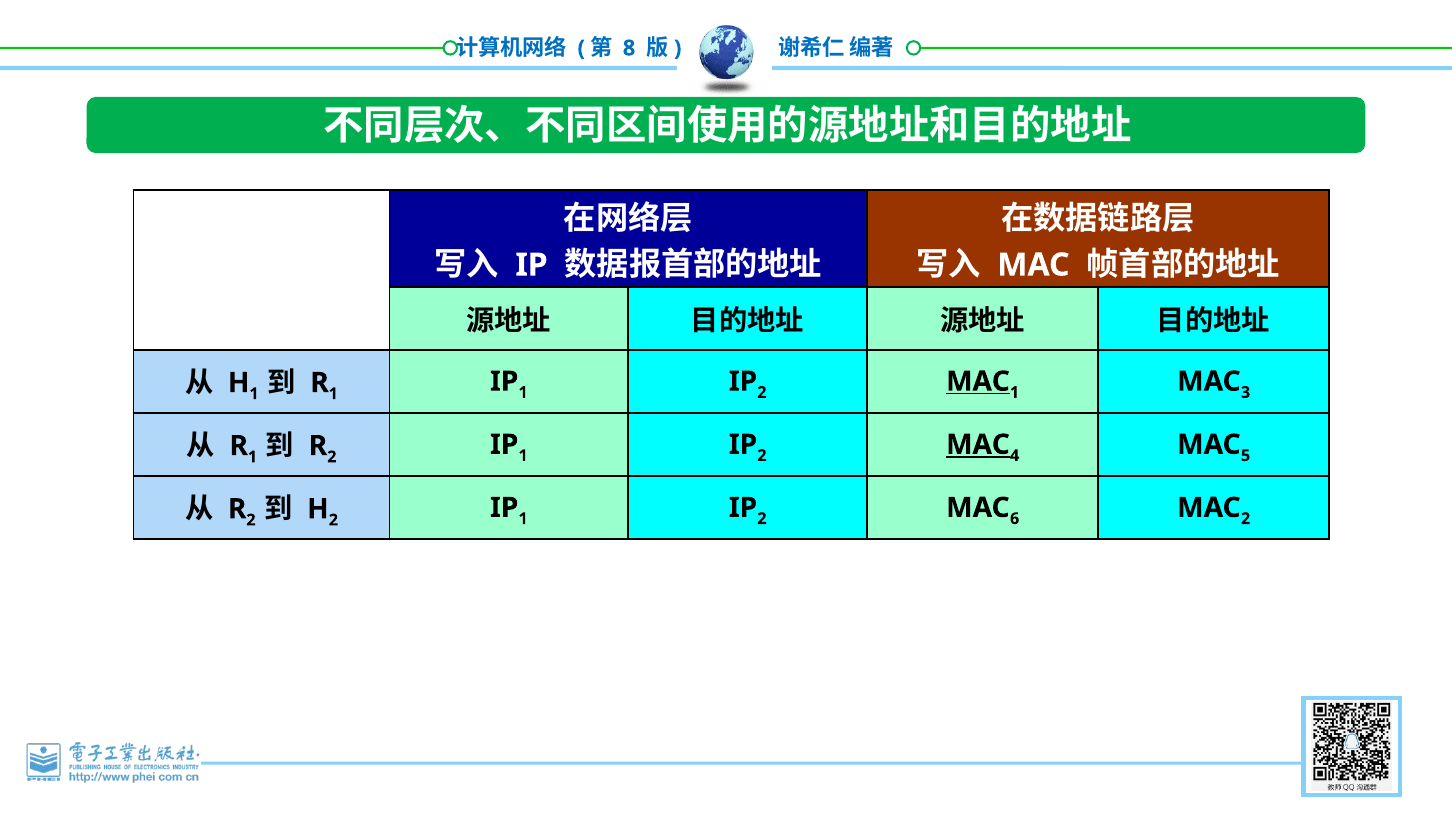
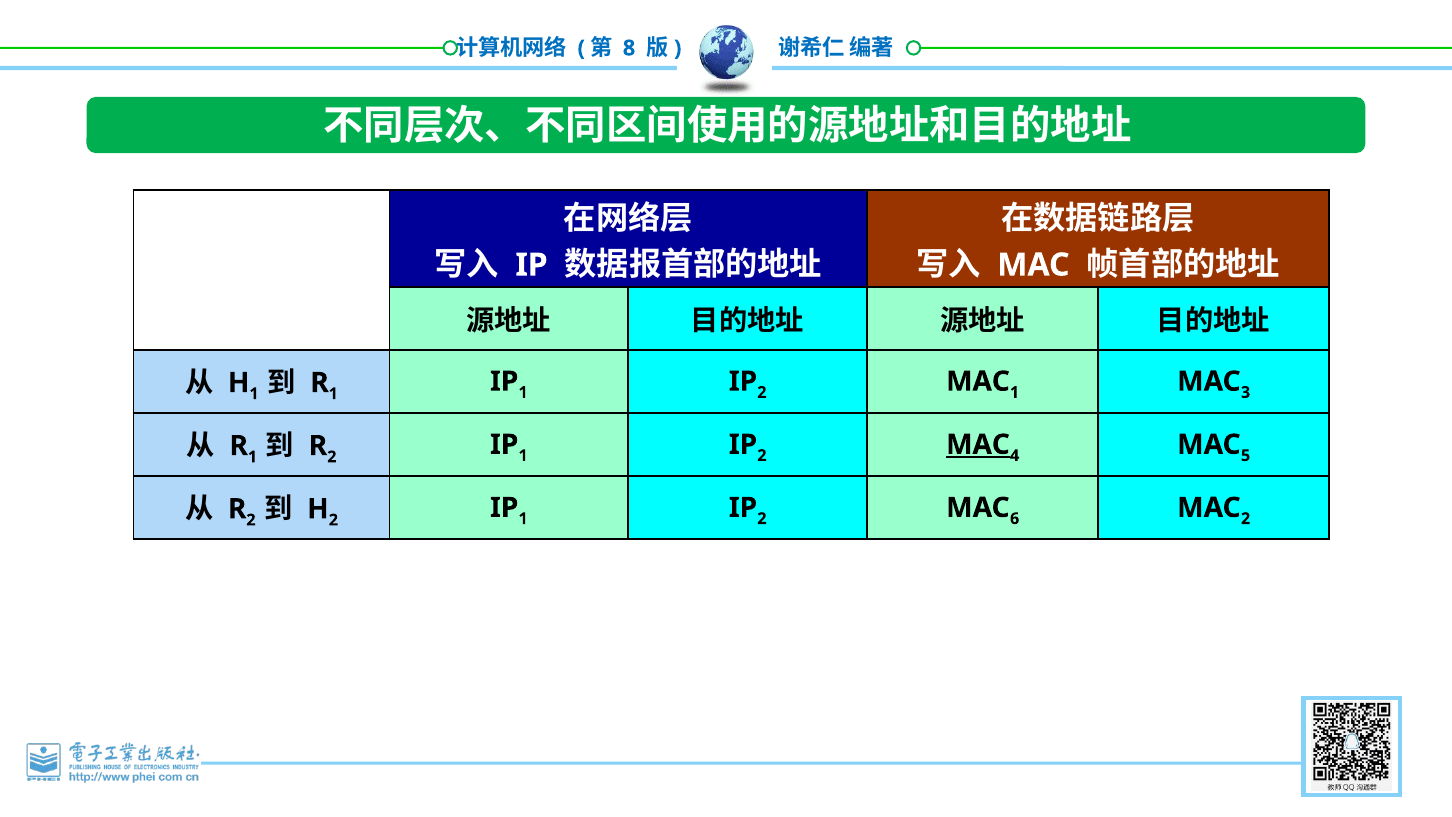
MAC at (978, 381) underline: present -> none
